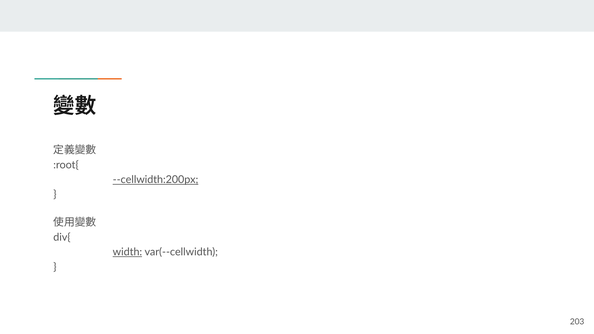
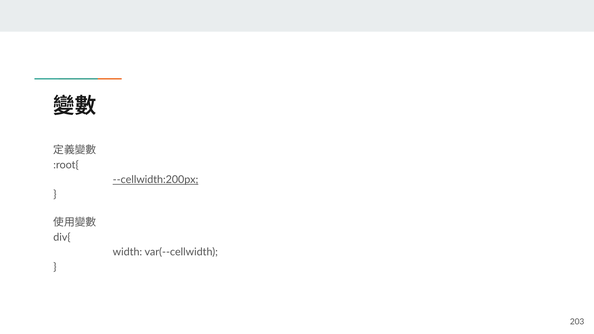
width underline: present -> none
